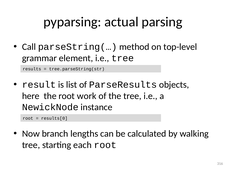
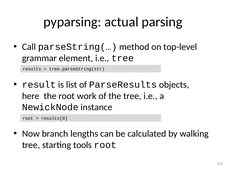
each: each -> tools
